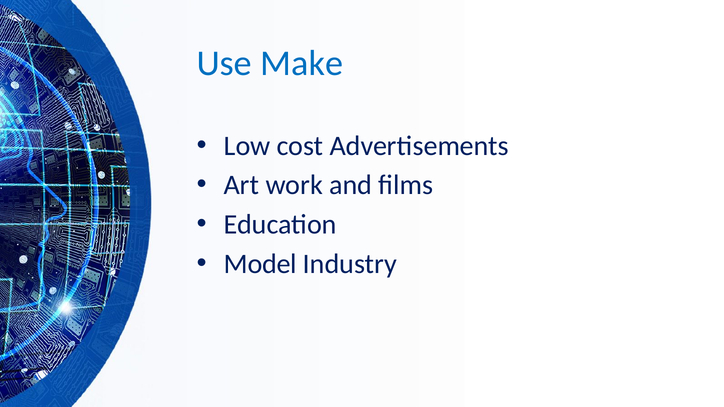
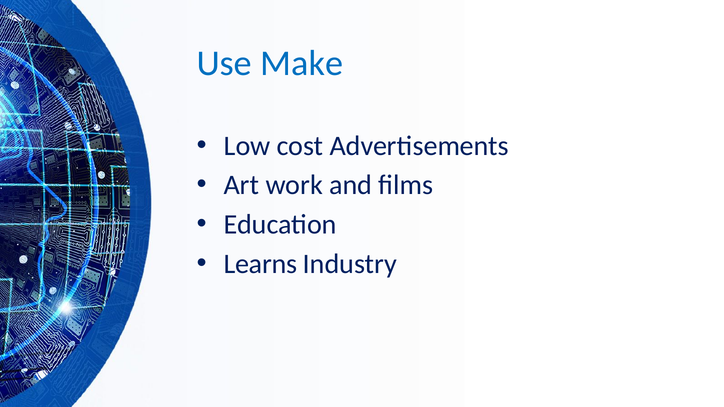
Model: Model -> Learns
